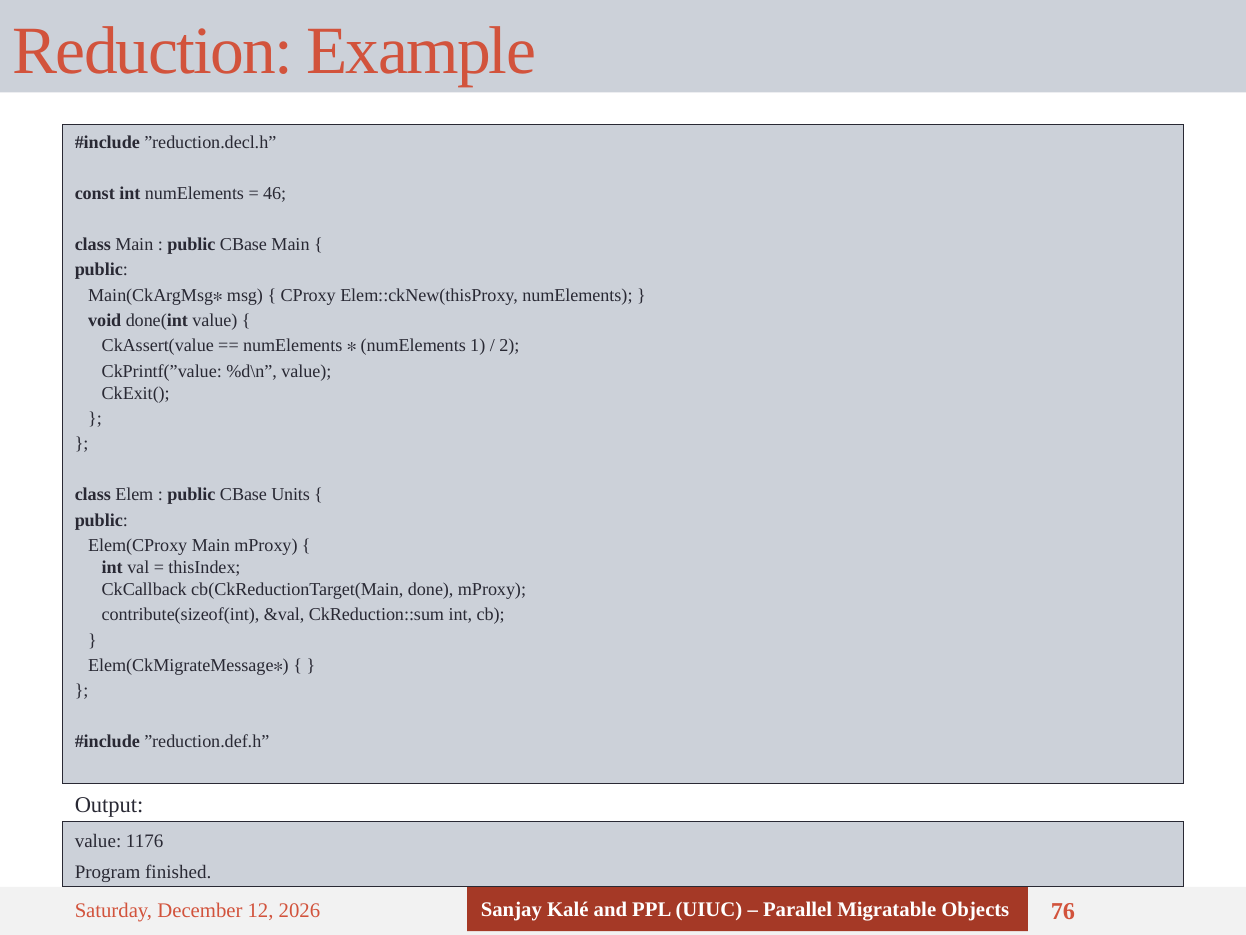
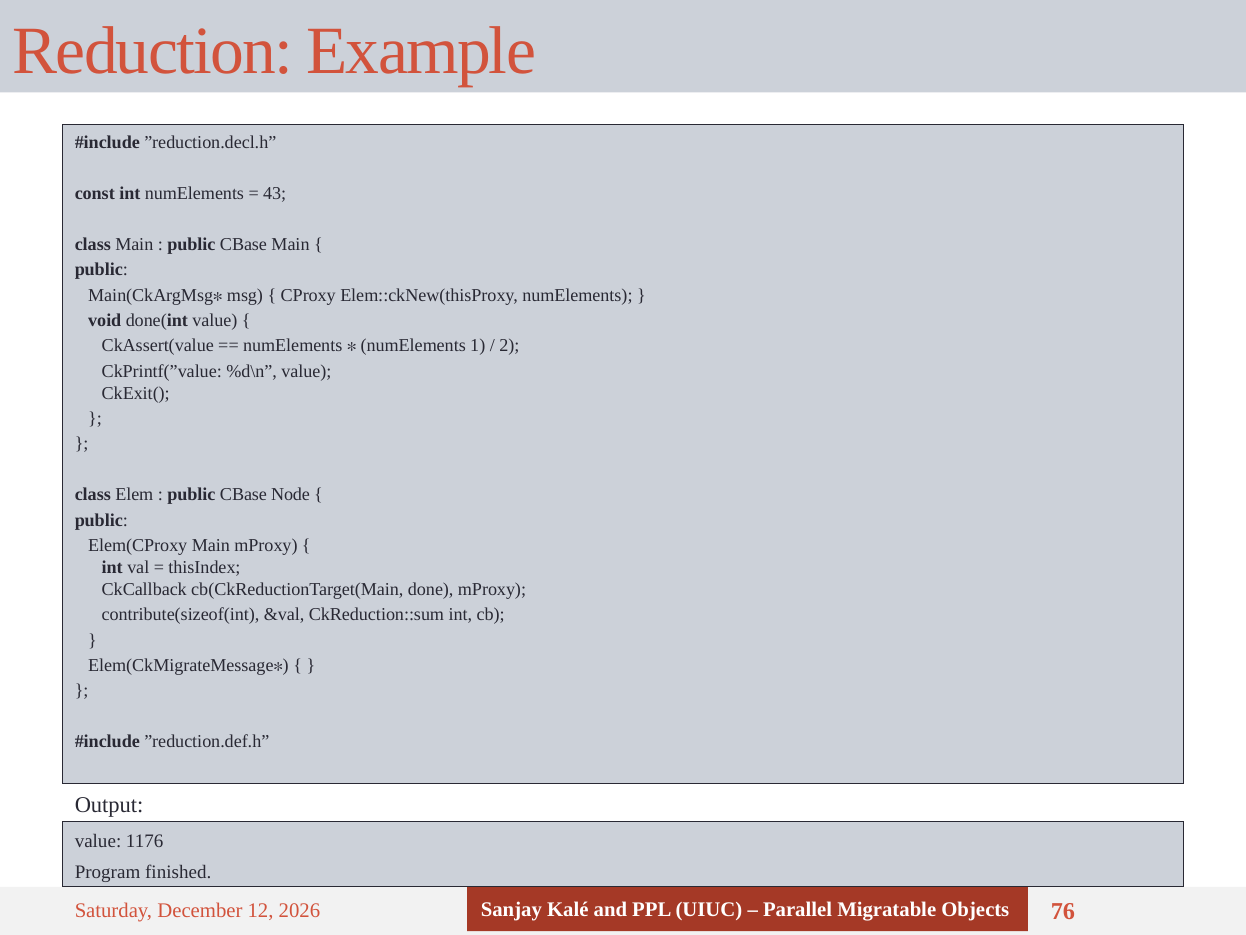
46: 46 -> 43
Units: Units -> Node
